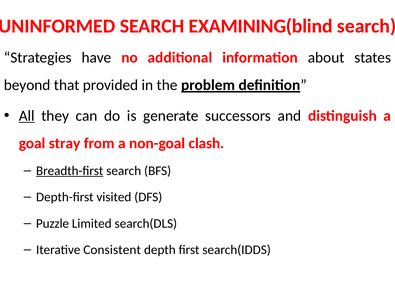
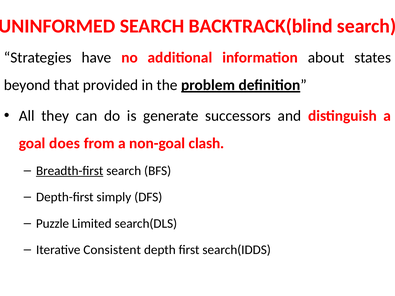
EXAMINING(blind: EXAMINING(blind -> BACKTRACK(blind
All underline: present -> none
stray: stray -> does
visited: visited -> simply
